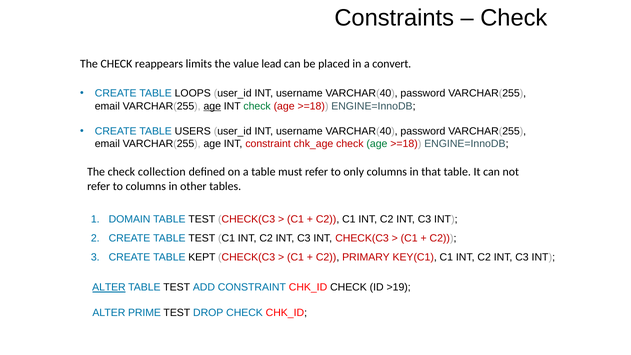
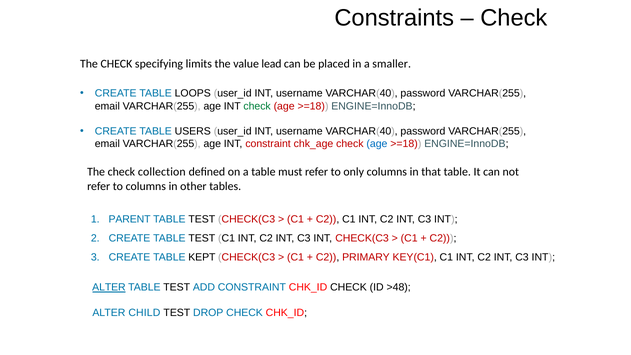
reappears: reappears -> specifying
convert: convert -> smaller
age at (212, 106) underline: present -> none
age at (377, 144) colour: green -> blue
DOMAIN: DOMAIN -> PARENT
>19: >19 -> >48
PRIME: PRIME -> CHILD
